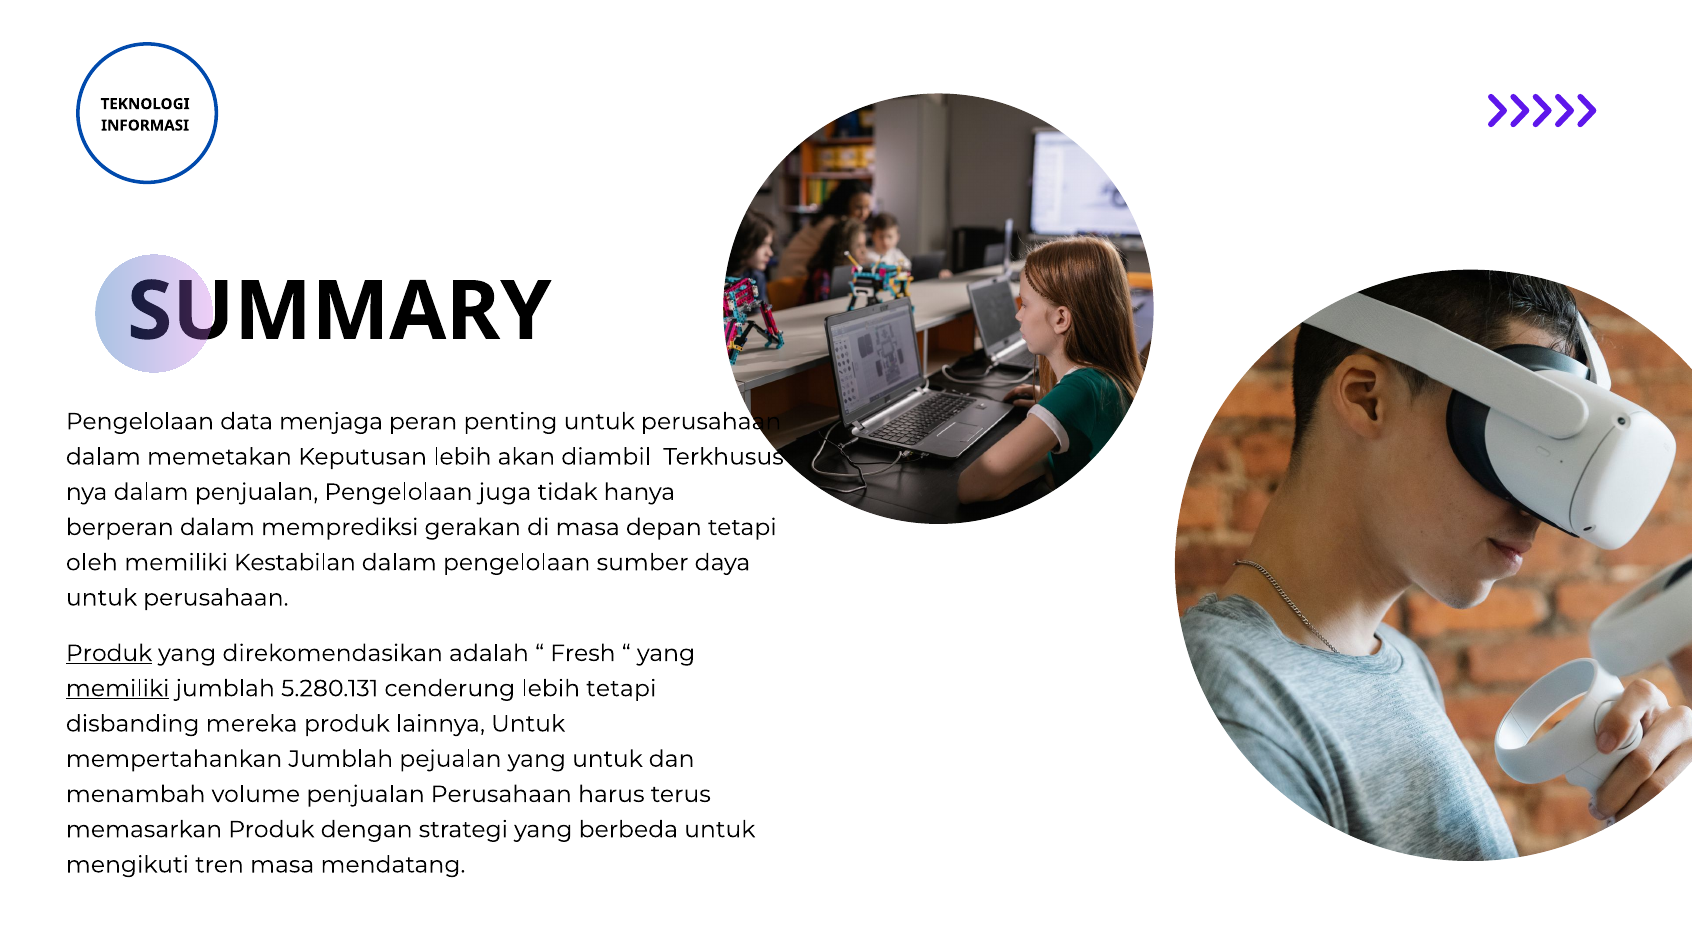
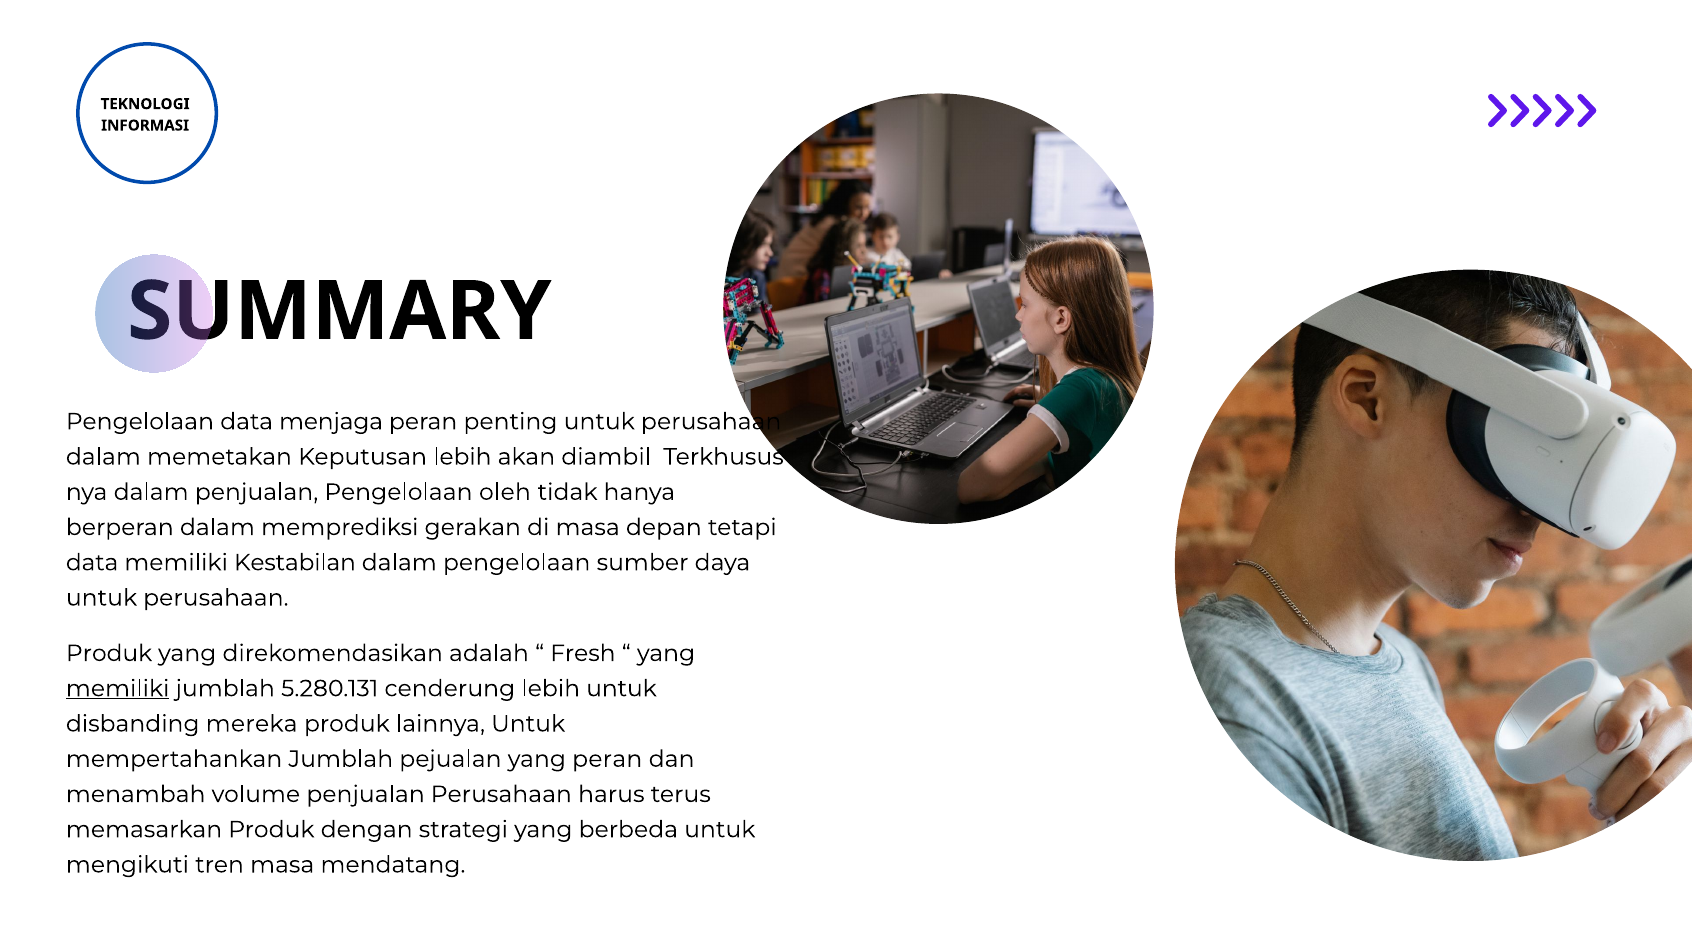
juga: juga -> oleh
oleh at (92, 562): oleh -> data
Produk at (109, 653) underline: present -> none
lebih tetapi: tetapi -> untuk
yang untuk: untuk -> peran
